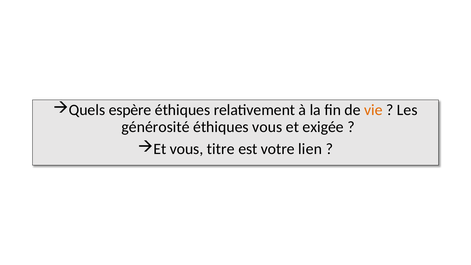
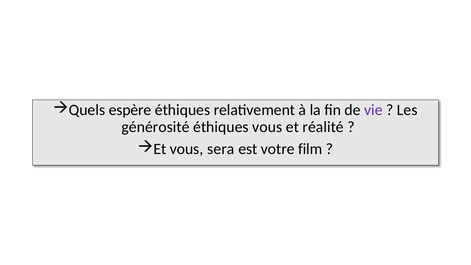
vie colour: orange -> purple
exigée: exigée -> réalité
titre: titre -> sera
lien: lien -> film
